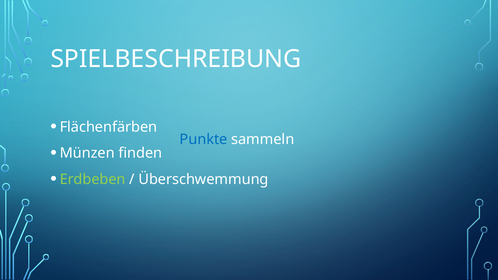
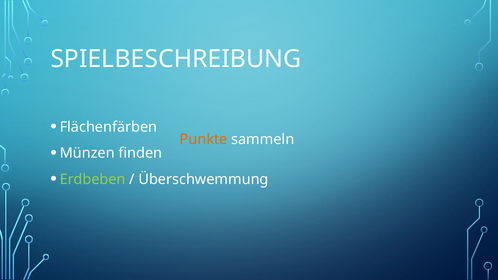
Punkte colour: blue -> orange
